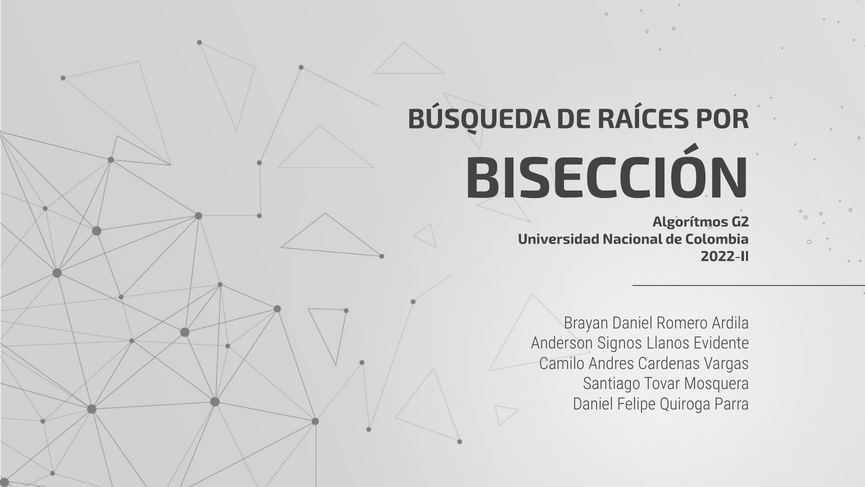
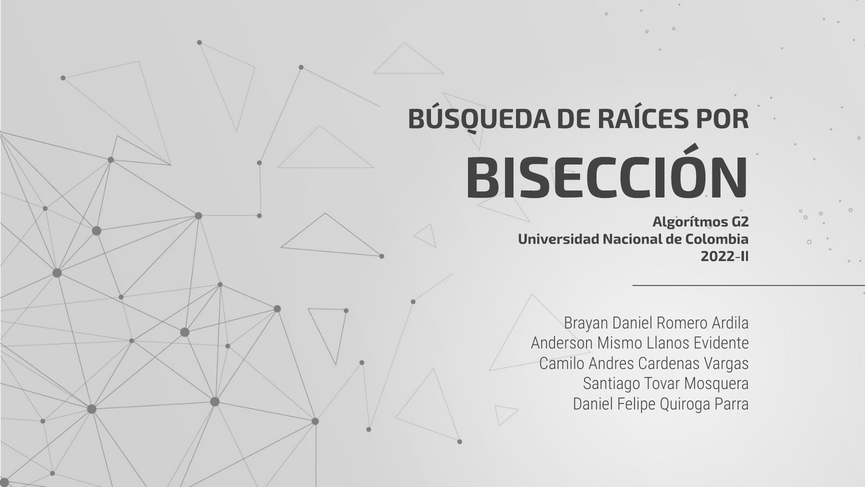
Signos: Signos -> Mismo
